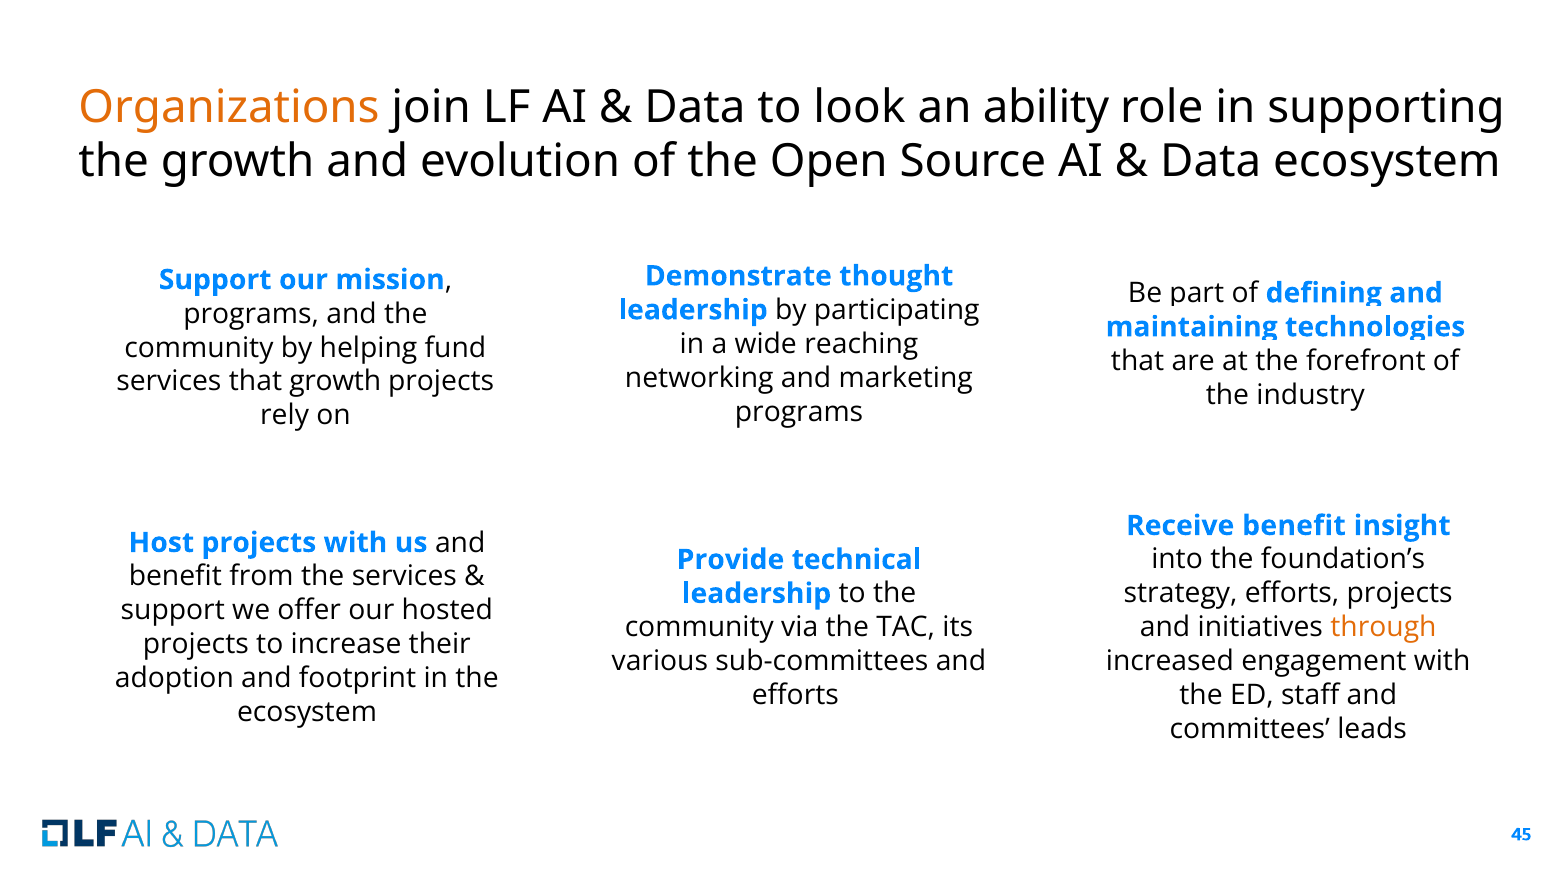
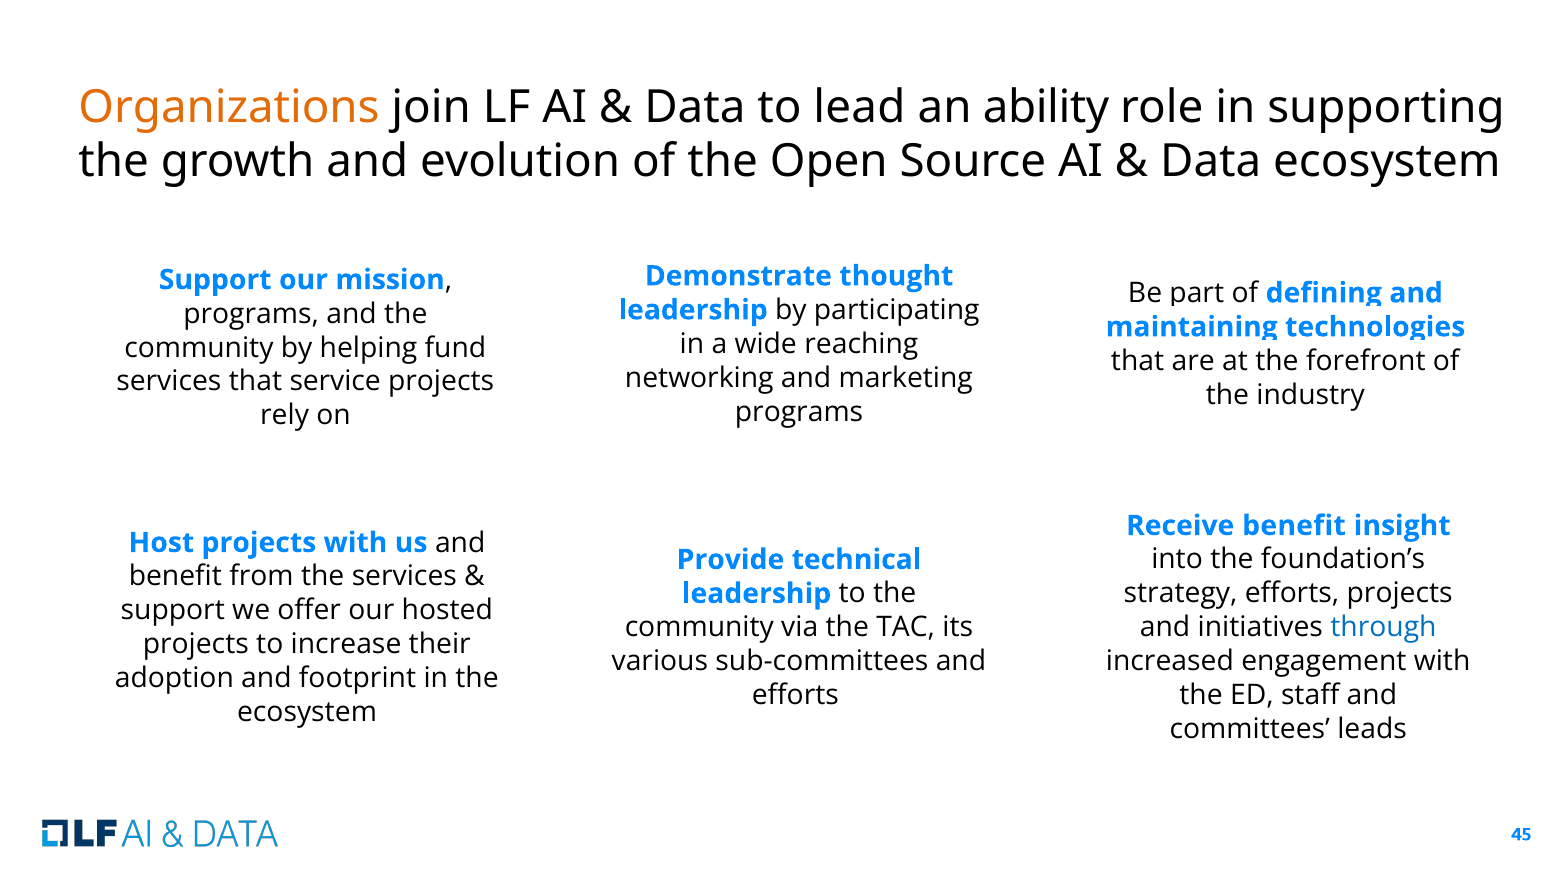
look: look -> lead
that growth: growth -> service
through colour: orange -> blue
